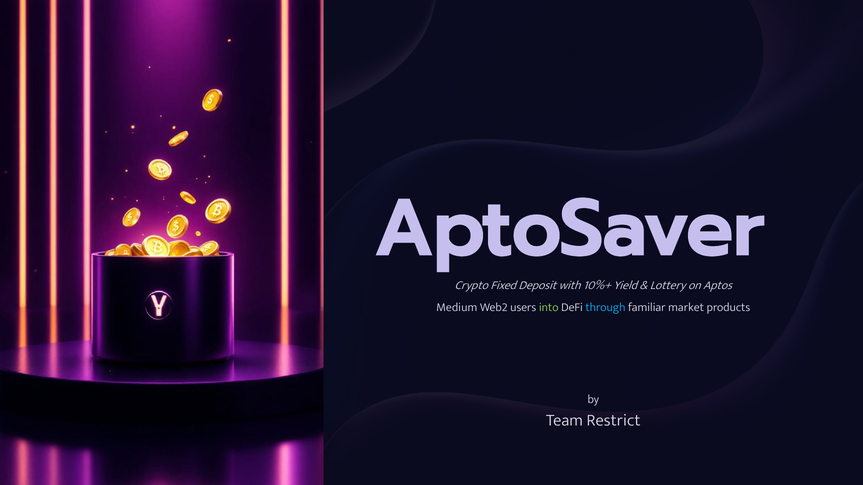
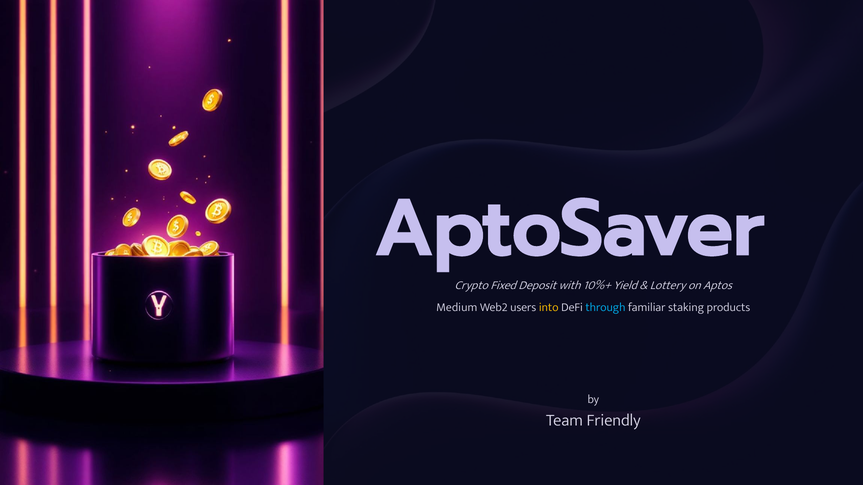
into colour: light green -> yellow
market: market -> staking
Restrict: Restrict -> Friendly
